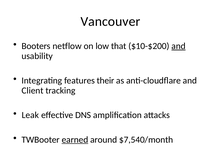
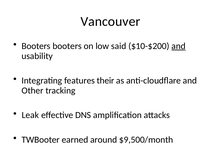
Booters netflow: netflow -> booters
that: that -> said
Client: Client -> Other
earned underline: present -> none
$7,540/month: $7,540/month -> $9,500/month
